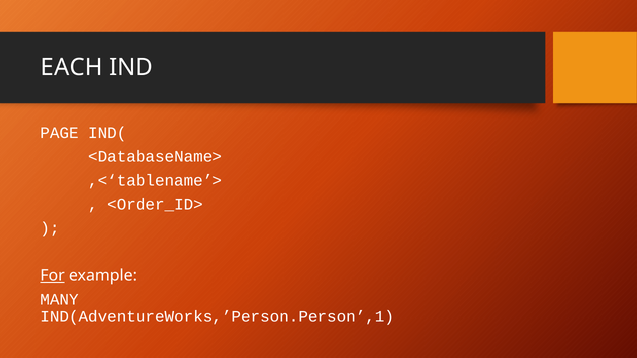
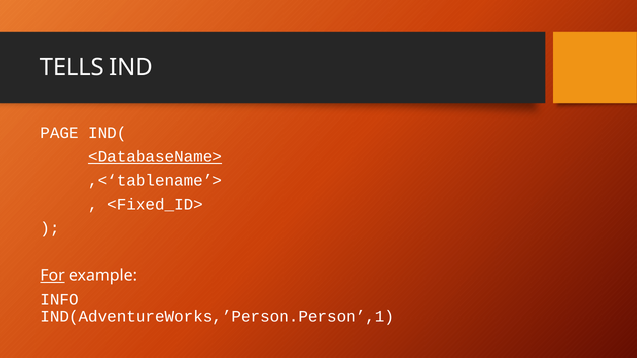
EACH: EACH -> TELLS
<DatabaseName> underline: none -> present
<Order_ID>: <Order_ID> -> <Fixed_ID>
MANY: MANY -> INFO
